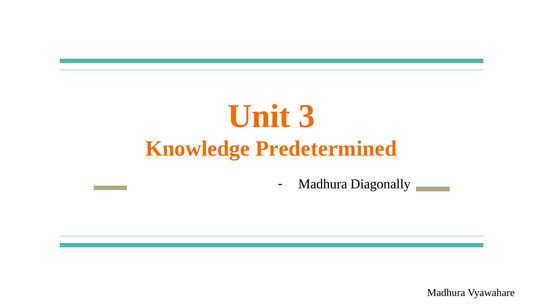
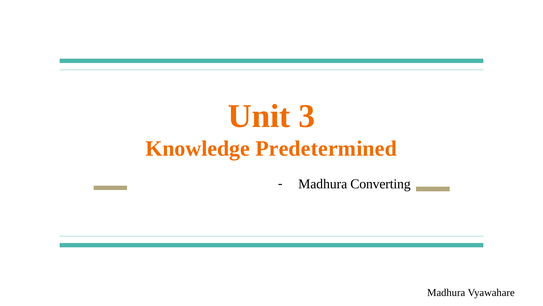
Diagonally: Diagonally -> Converting
